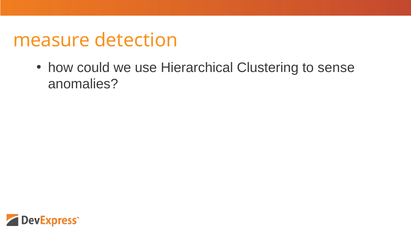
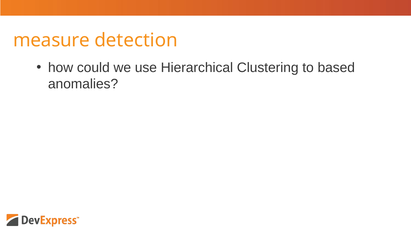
sense: sense -> based
